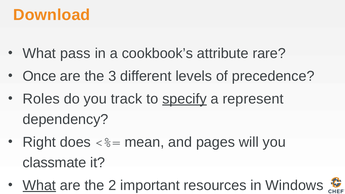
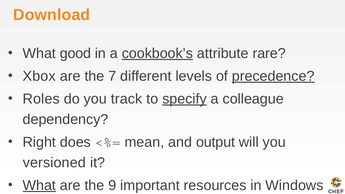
pass: pass -> good
cookbook’s underline: none -> present
Once: Once -> Xbox
3: 3 -> 7
precedence underline: none -> present
represent: represent -> colleague
pages: pages -> output
classmate: classmate -> versioned
2: 2 -> 9
